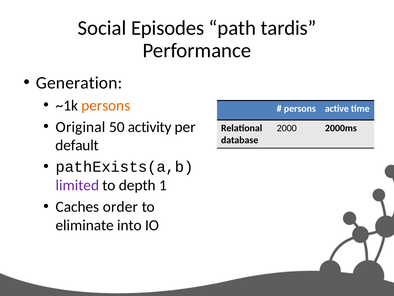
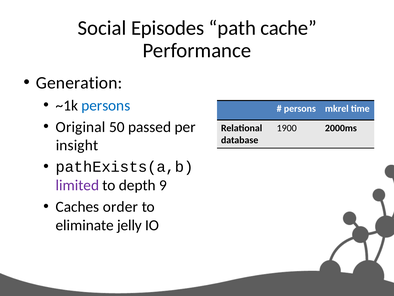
tardis: tardis -> cache
persons at (106, 105) colour: orange -> blue
active: active -> mkrel
activity: activity -> passed
2000: 2000 -> 1900
default: default -> insight
1: 1 -> 9
into: into -> jelly
